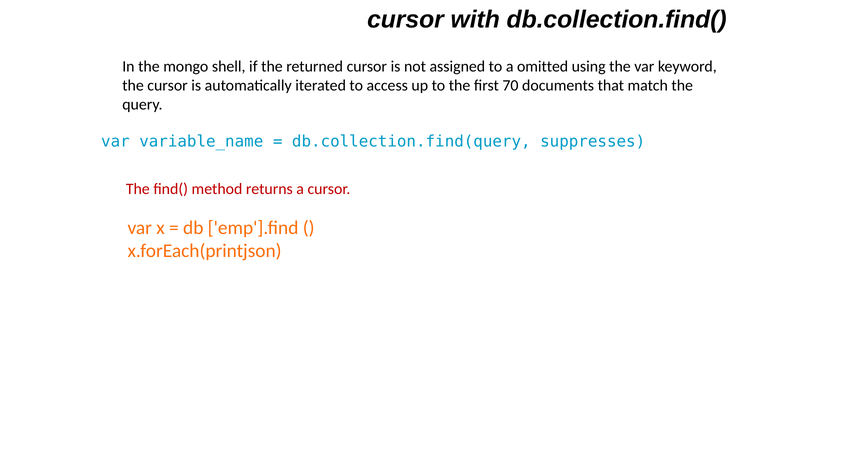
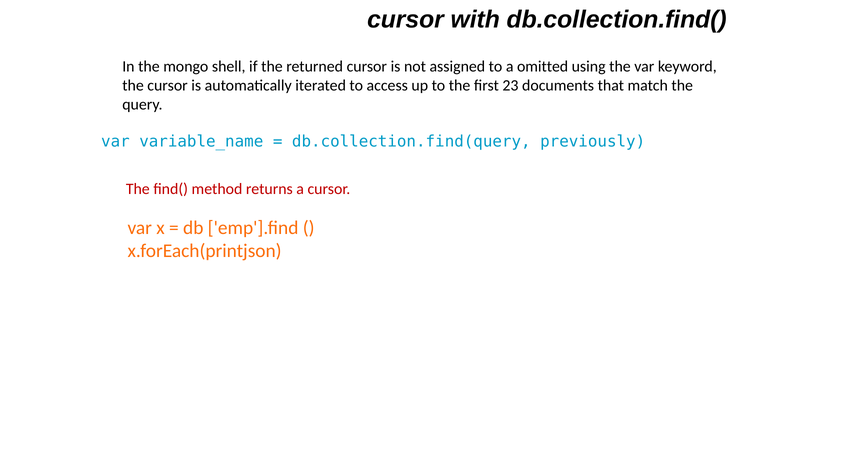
70: 70 -> 23
suppresses: suppresses -> previously
